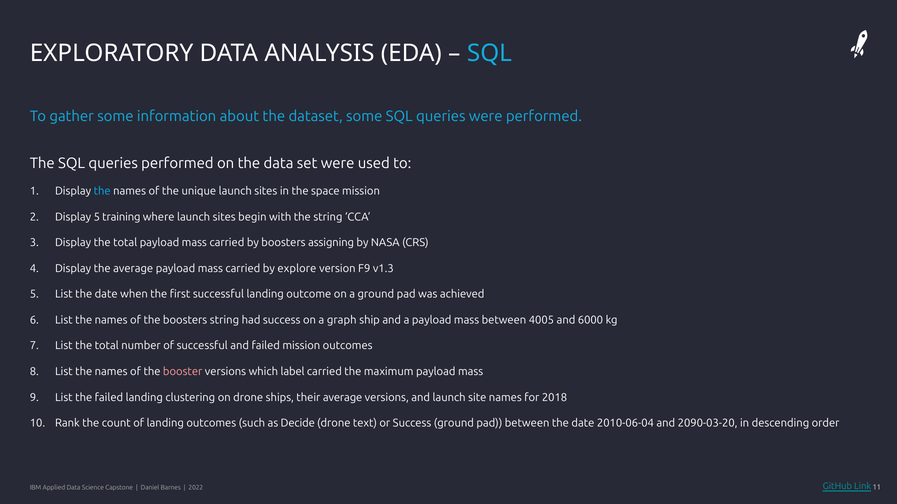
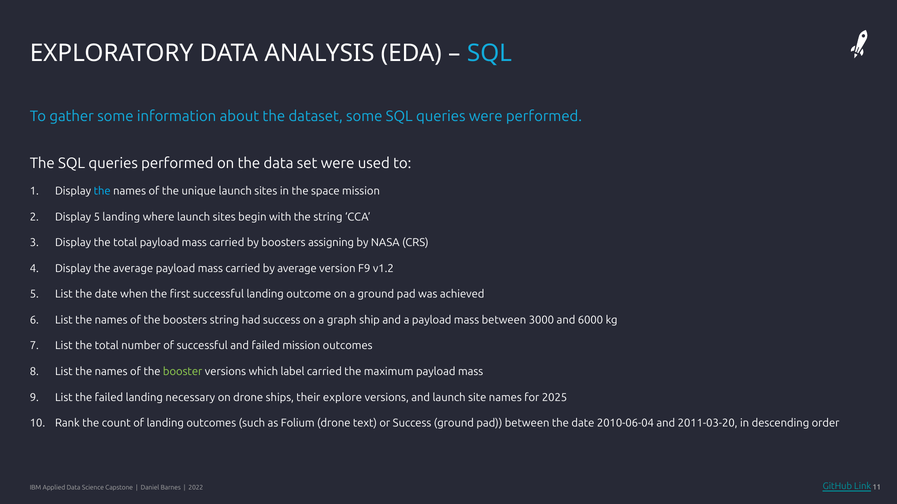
5 training: training -> landing
by explore: explore -> average
v1.3: v1.3 -> v1.2
4005: 4005 -> 3000
booster colour: pink -> light green
clustering: clustering -> necessary
their average: average -> explore
2018: 2018 -> 2025
Decide: Decide -> Folium
2090-03-20: 2090-03-20 -> 2011-03-20
